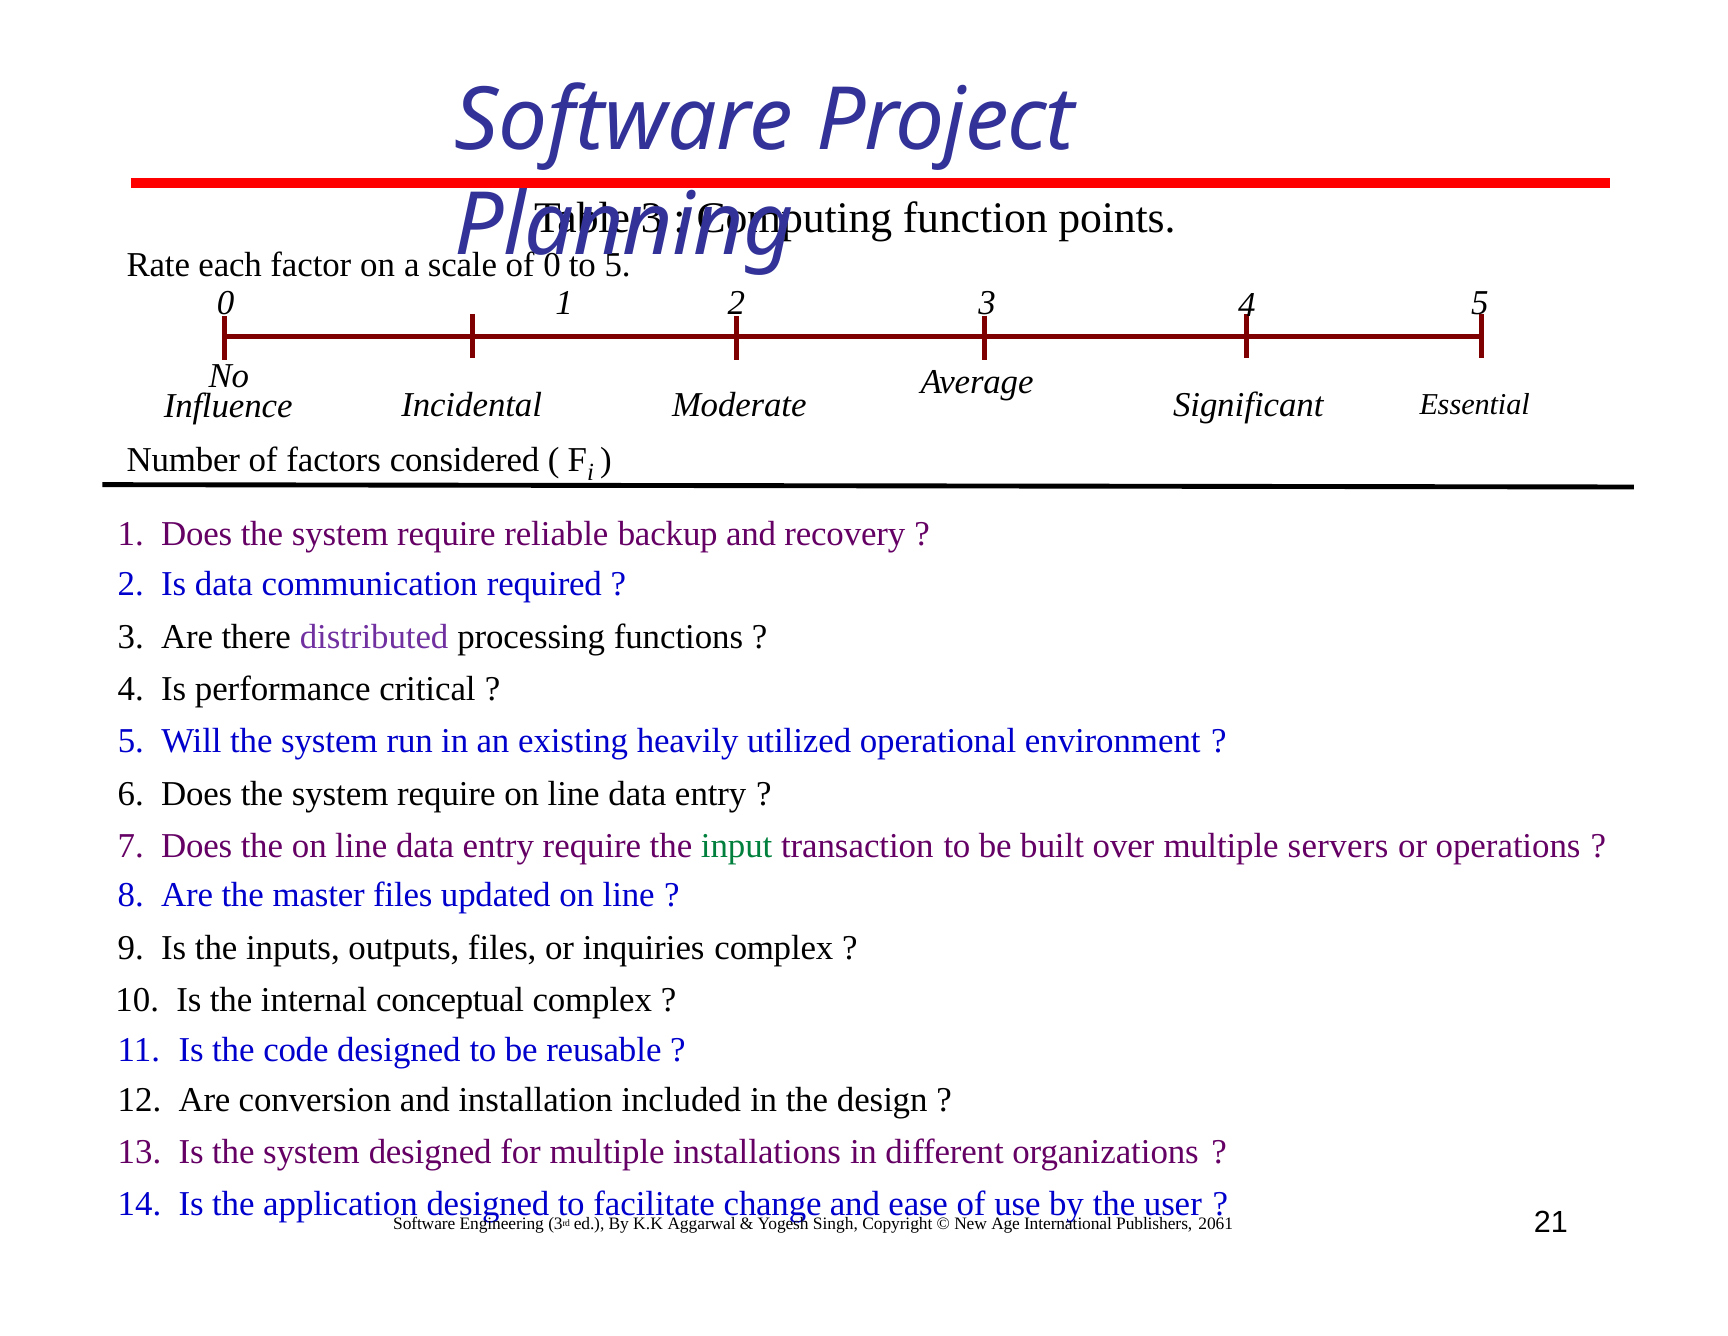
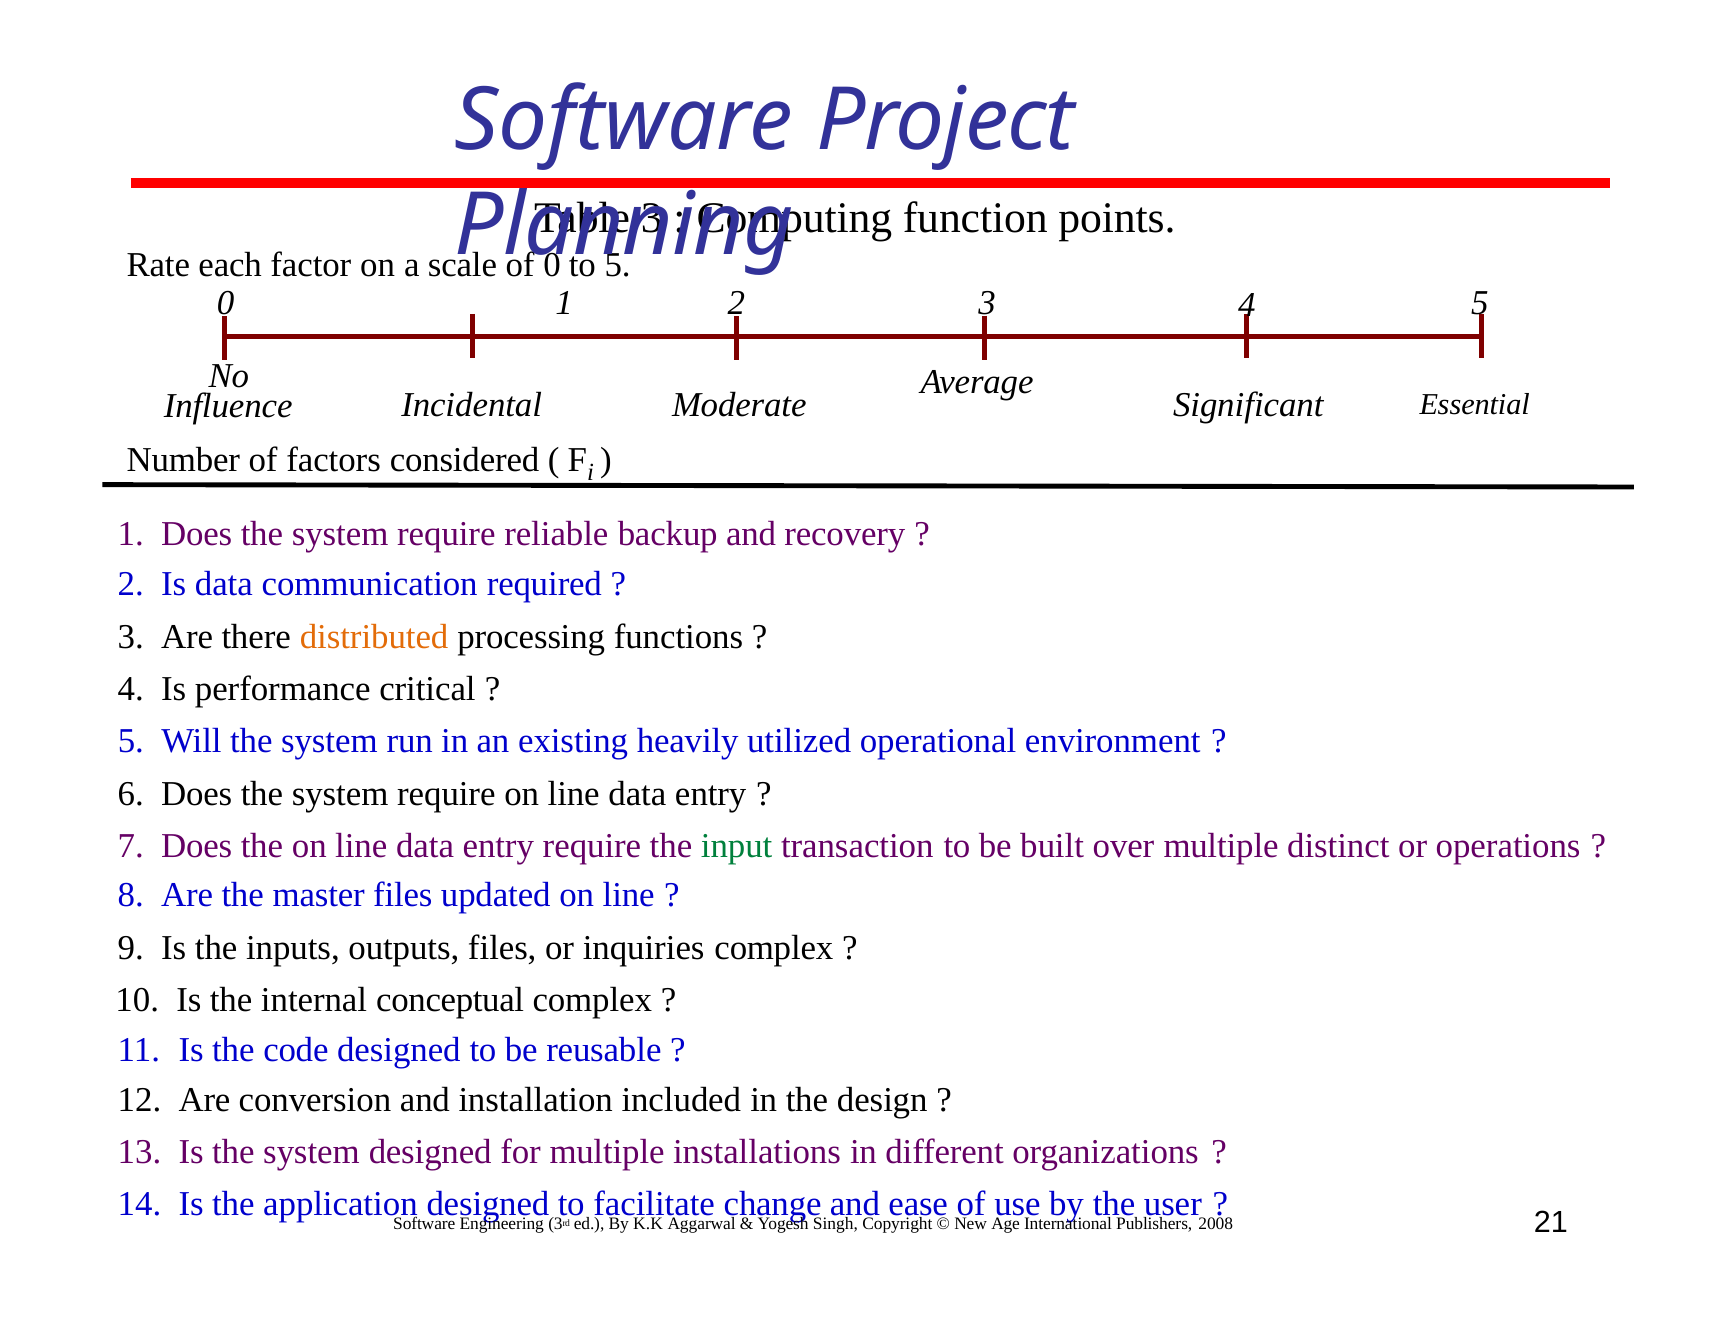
distributed colour: purple -> orange
servers: servers -> distinct
2061: 2061 -> 2008
